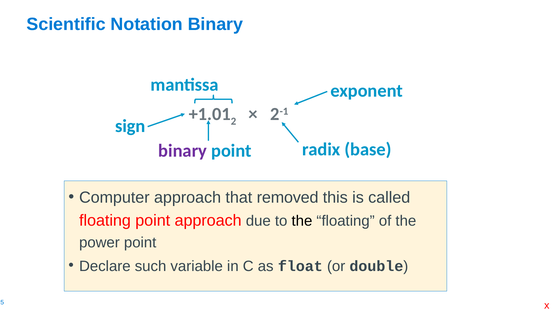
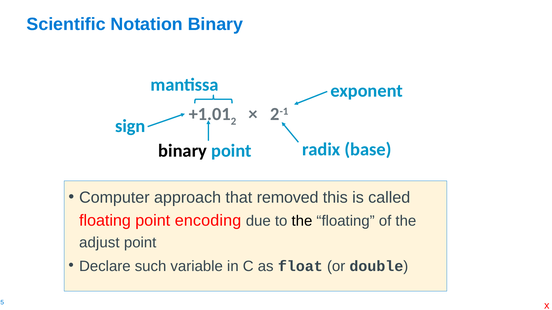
binary at (183, 151) colour: purple -> black
point approach: approach -> encoding
power: power -> adjust
